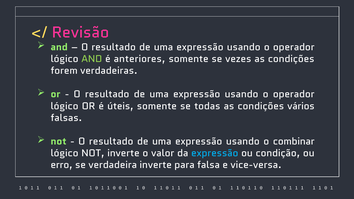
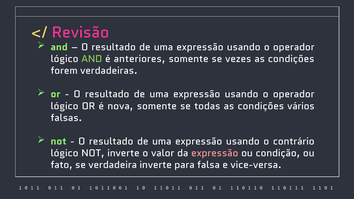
úteis: úteis -> nova
combinar: combinar -> contrário
expressão at (215, 153) colour: light blue -> pink
erro: erro -> fato
